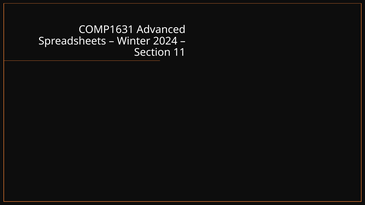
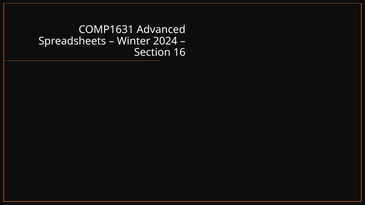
11: 11 -> 16
